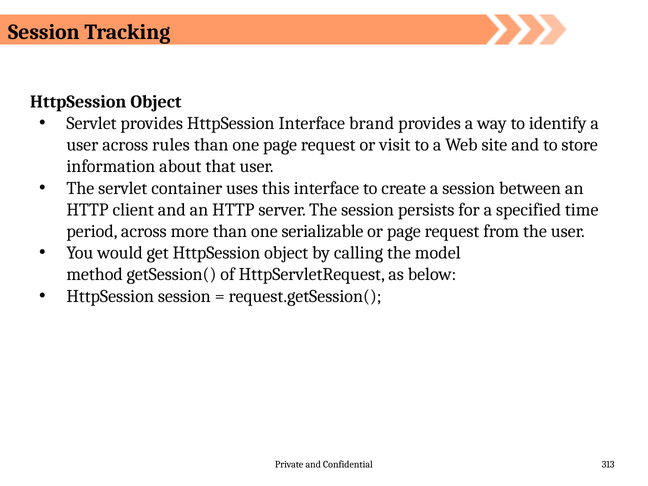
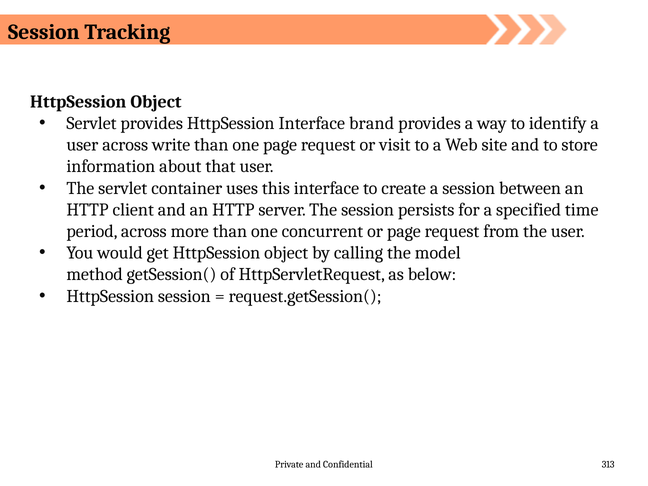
rules: rules -> write
serializable: serializable -> concurrent
